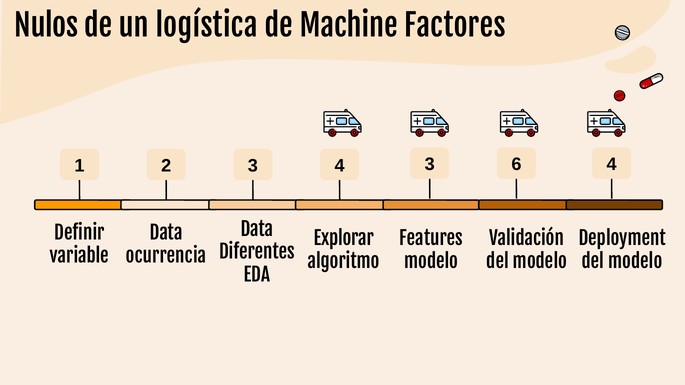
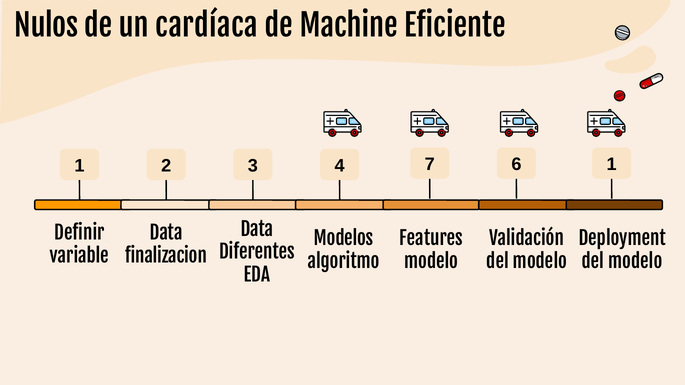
logística: logística -> cardíaca
Factores: Factores -> Eficiente
4 3: 3 -> 7
6 4: 4 -> 1
Explorar: Explorar -> Modelos
ocurrencia: ocurrencia -> finalizacion
